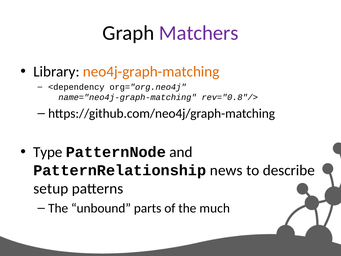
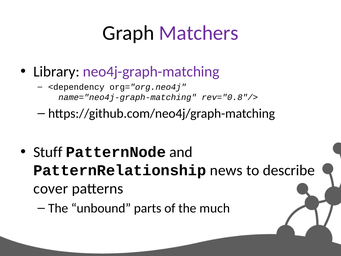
neo4j-graph-matching colour: orange -> purple
Type: Type -> Stuff
setup: setup -> cover
